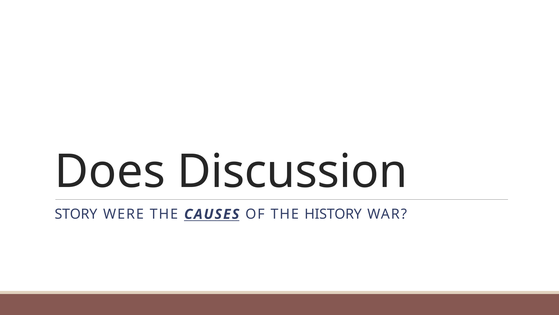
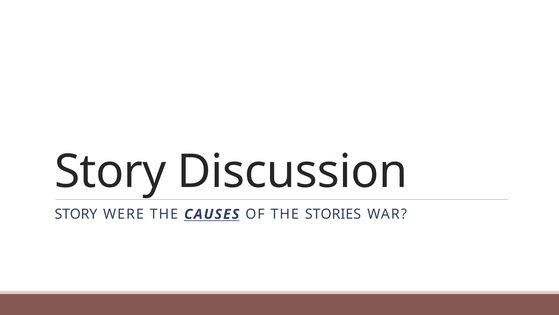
Does at (110, 171): Does -> Story
HISTORY: HISTORY -> STORIES
